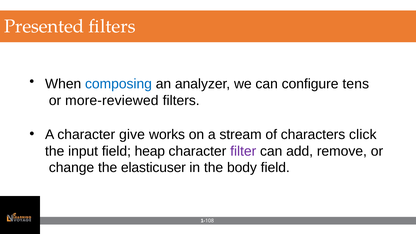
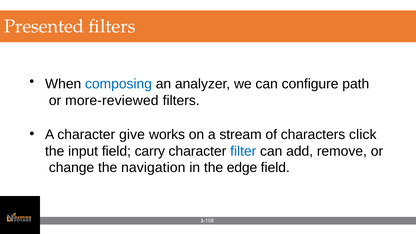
tens: tens -> path
heap: heap -> carry
filter colour: purple -> blue
elasticuser: elasticuser -> navigation
body: body -> edge
